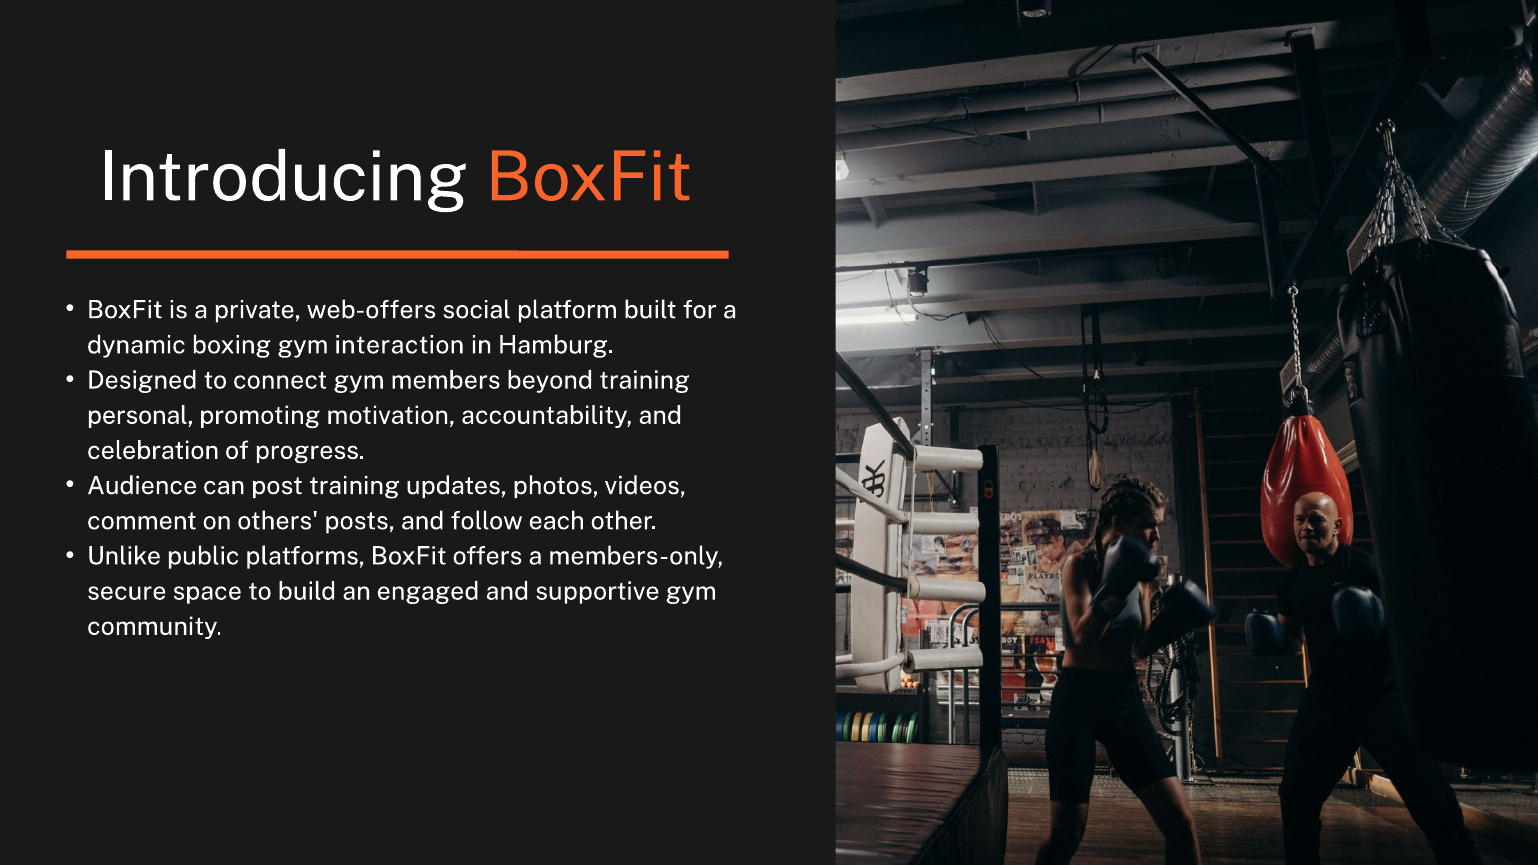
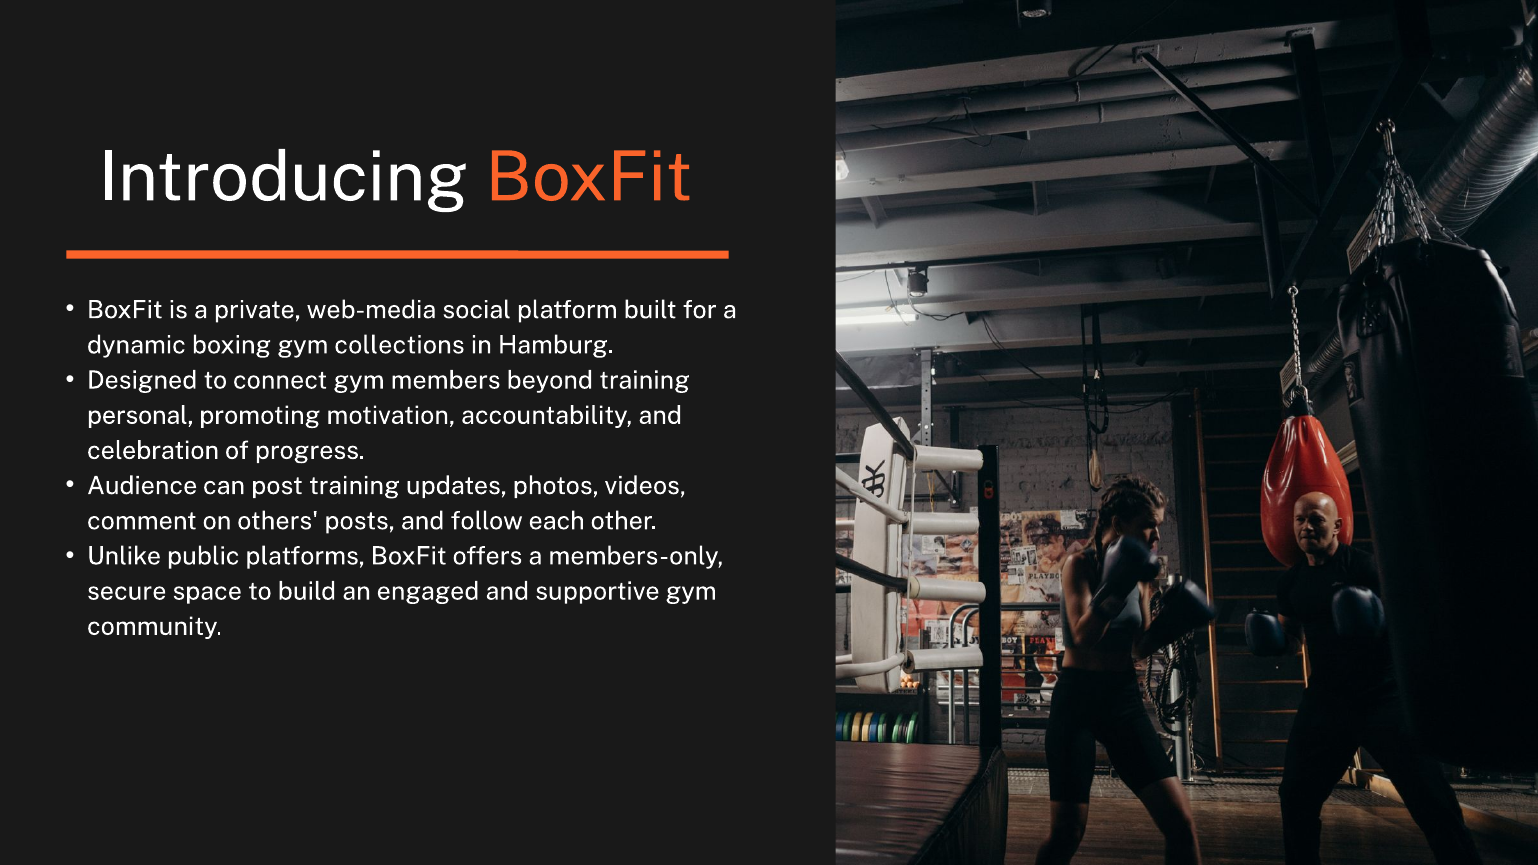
web-offers: web-offers -> web-media
interaction: interaction -> collections
